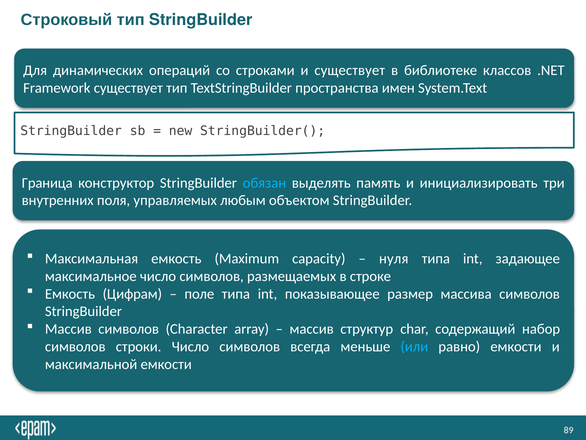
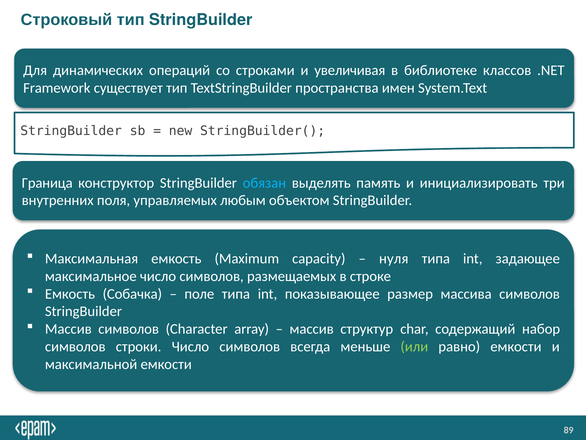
и существует: существует -> увеличивая
Цифрам: Цифрам -> Собачка
или colour: light blue -> light green
